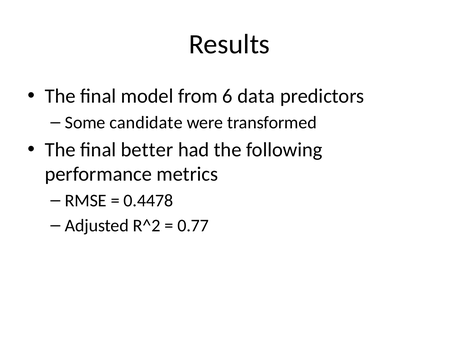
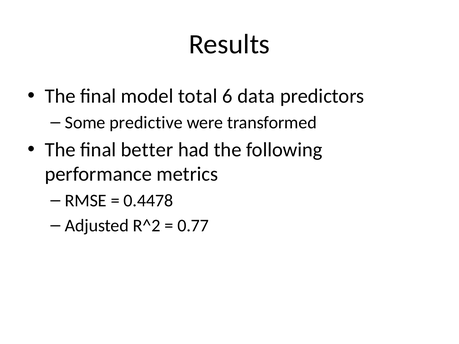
from: from -> total
candidate: candidate -> predictive
